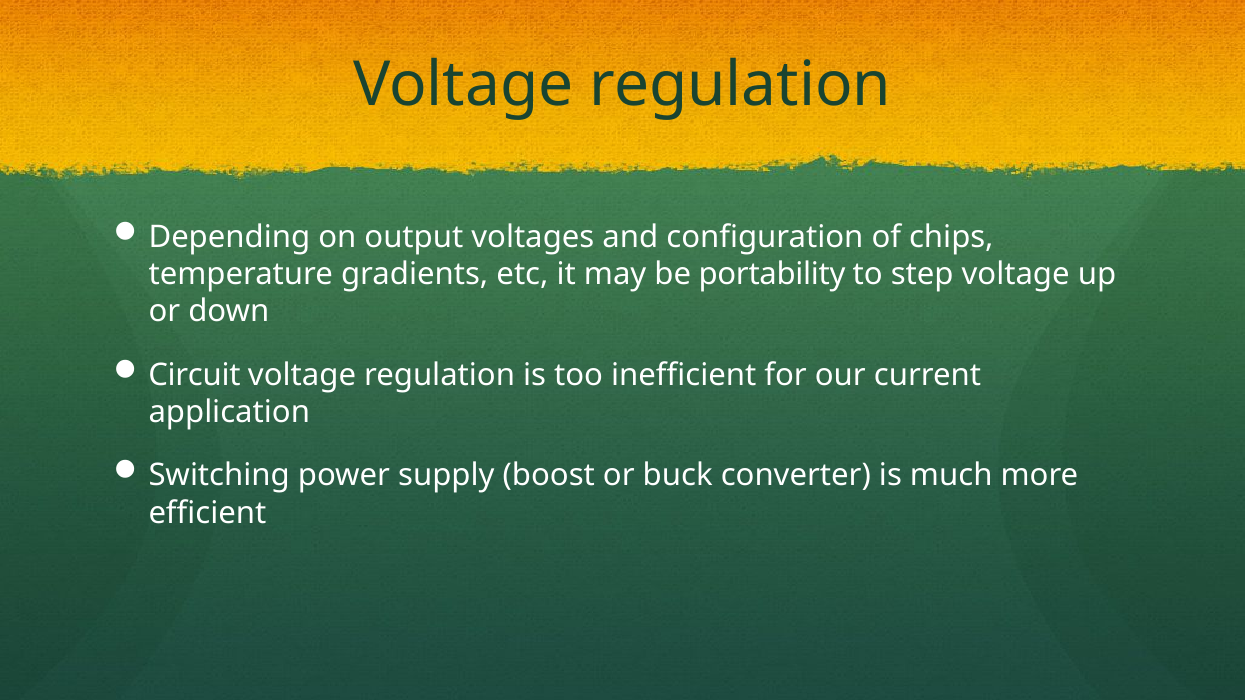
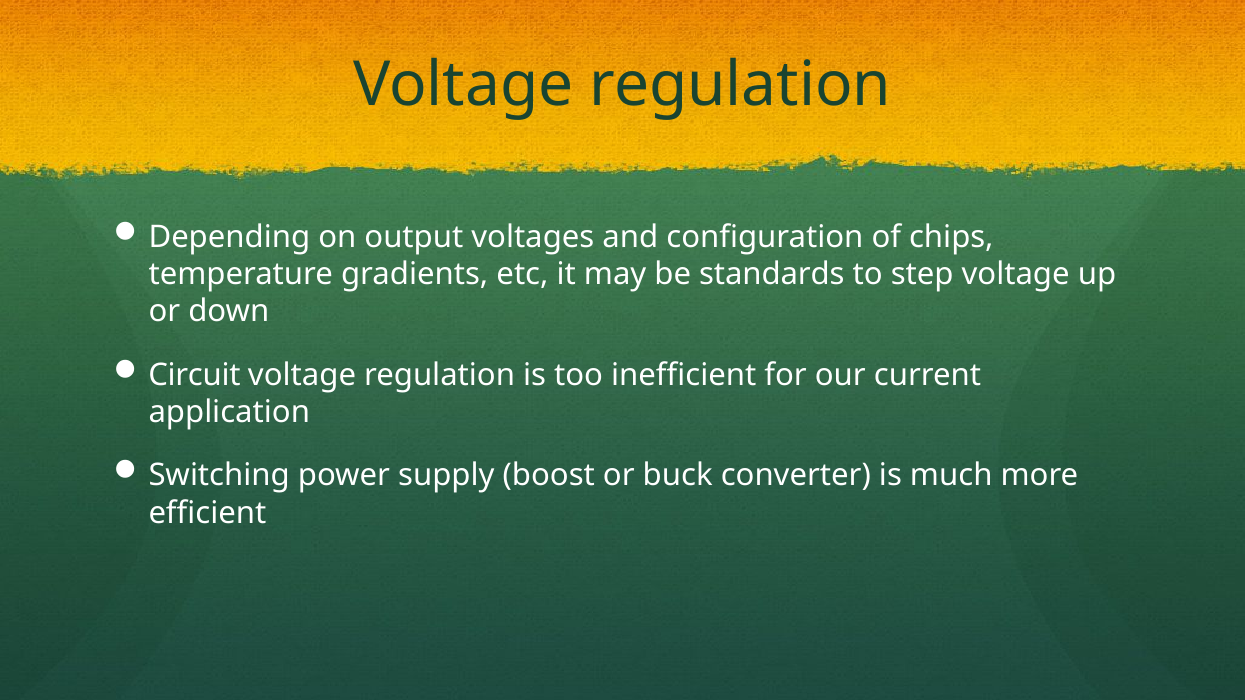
portability: portability -> standards
